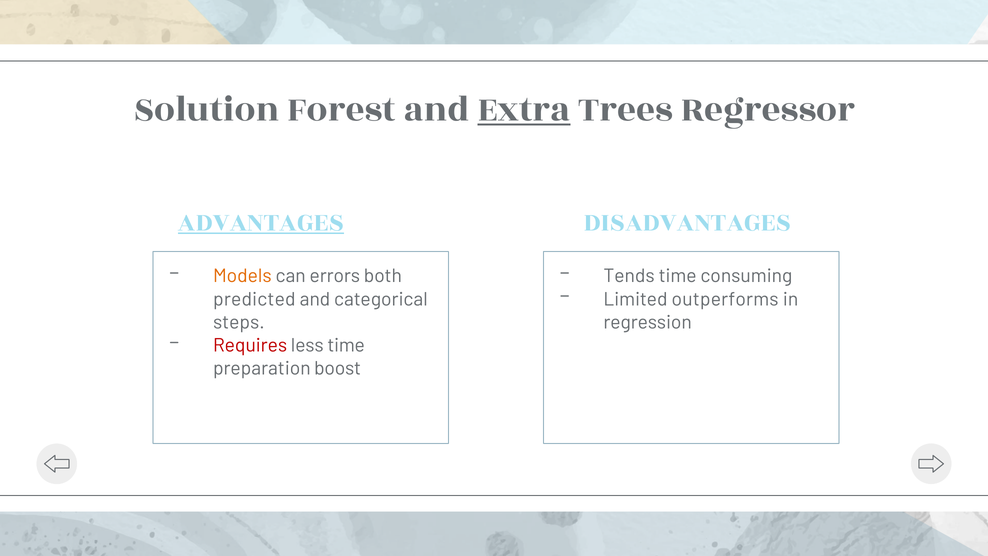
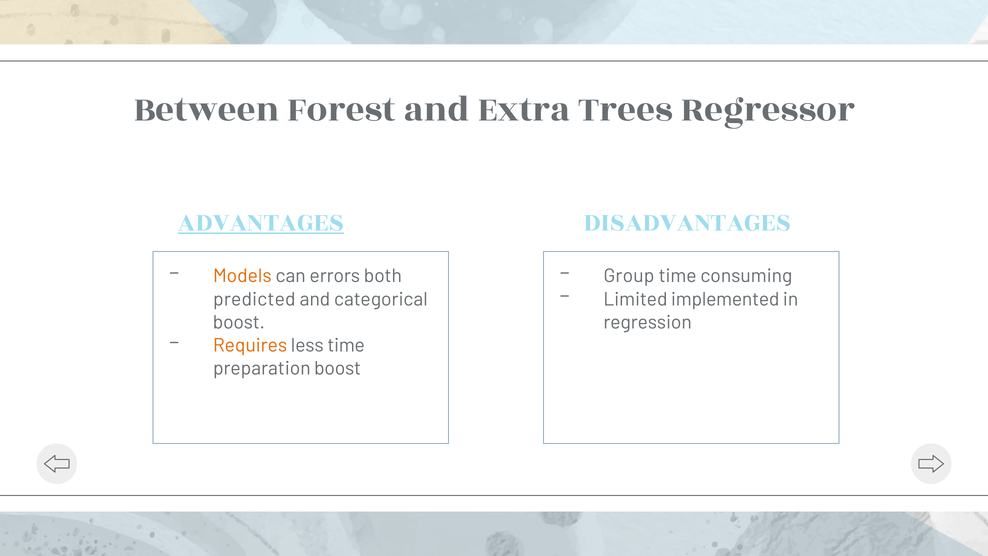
Solution: Solution -> Between
Extra underline: present -> none
Tends: Tends -> Group
outperforms: outperforms -> implemented
steps at (239, 322): steps -> boost
Requires colour: red -> orange
